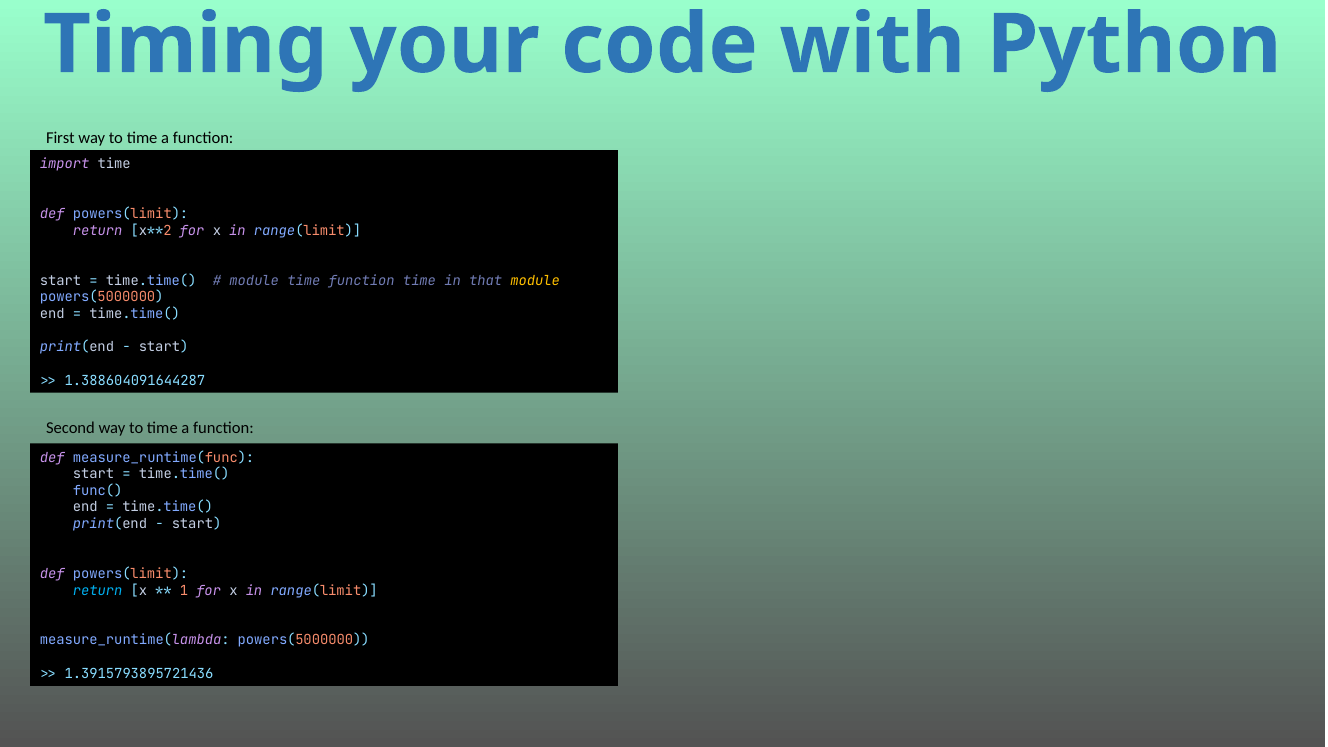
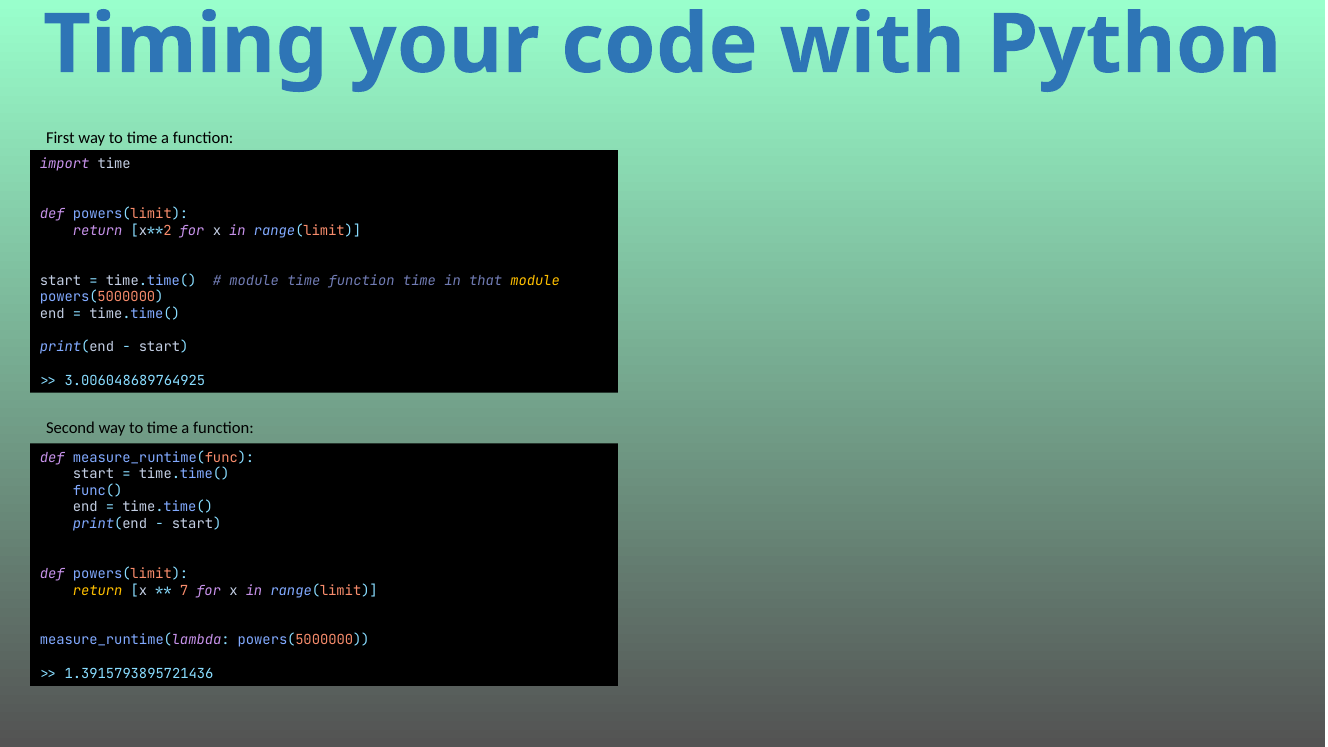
1.388604091644287: 1.388604091644287 -> 3.006048689764925
return at (98, 591) colour: light blue -> yellow
1: 1 -> 7
